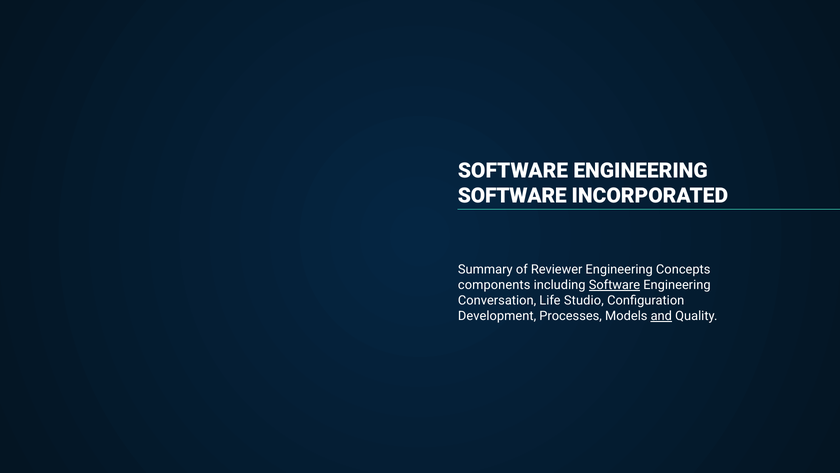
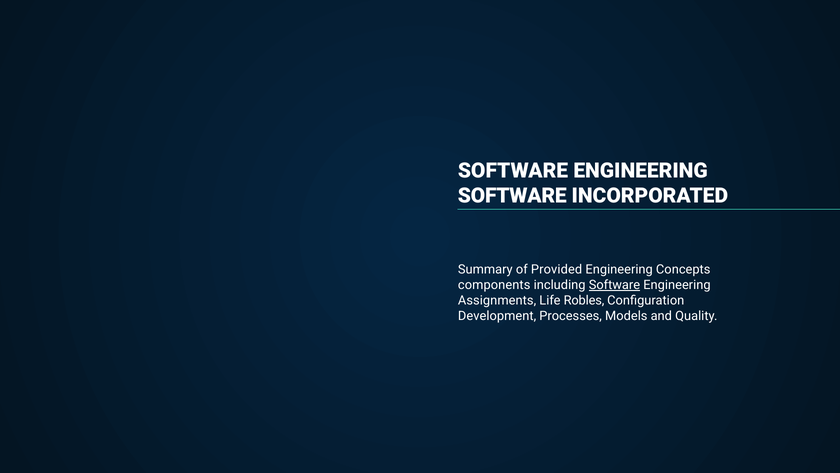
Reviewer: Reviewer -> Provided
Conversation: Conversation -> Assignments
Studio: Studio -> Robles
and underline: present -> none
